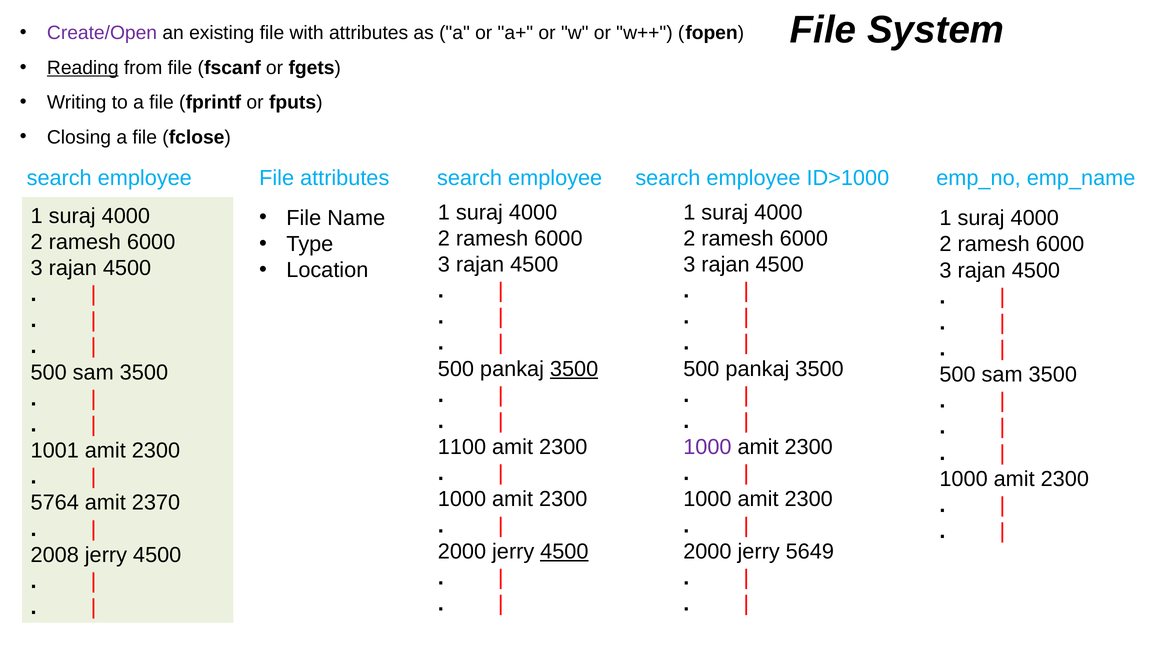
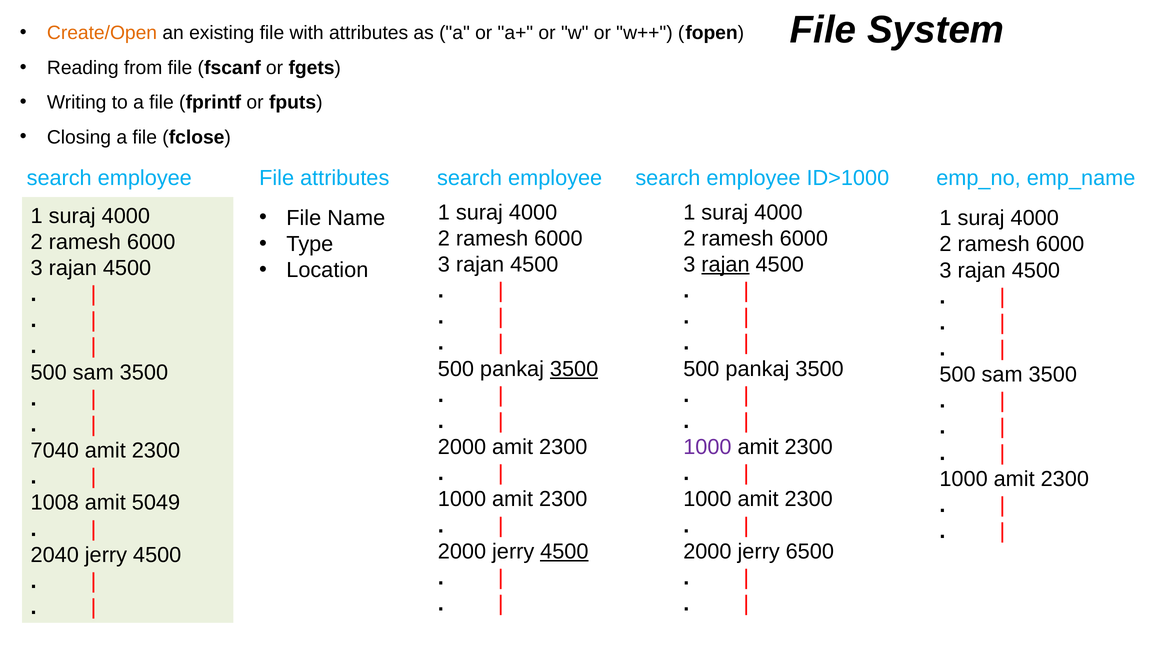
Create/Open colour: purple -> orange
Reading underline: present -> none
rajan at (725, 264) underline: none -> present
1100 at (462, 447): 1100 -> 2000
1001: 1001 -> 7040
5764: 5764 -> 1008
2370: 2370 -> 5049
5649: 5649 -> 6500
2008: 2008 -> 2040
